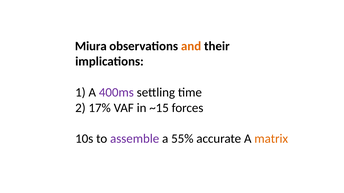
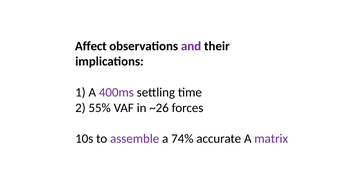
Miura: Miura -> Affect
and colour: orange -> purple
17%: 17% -> 55%
~15: ~15 -> ~26
55%: 55% -> 74%
matrix colour: orange -> purple
